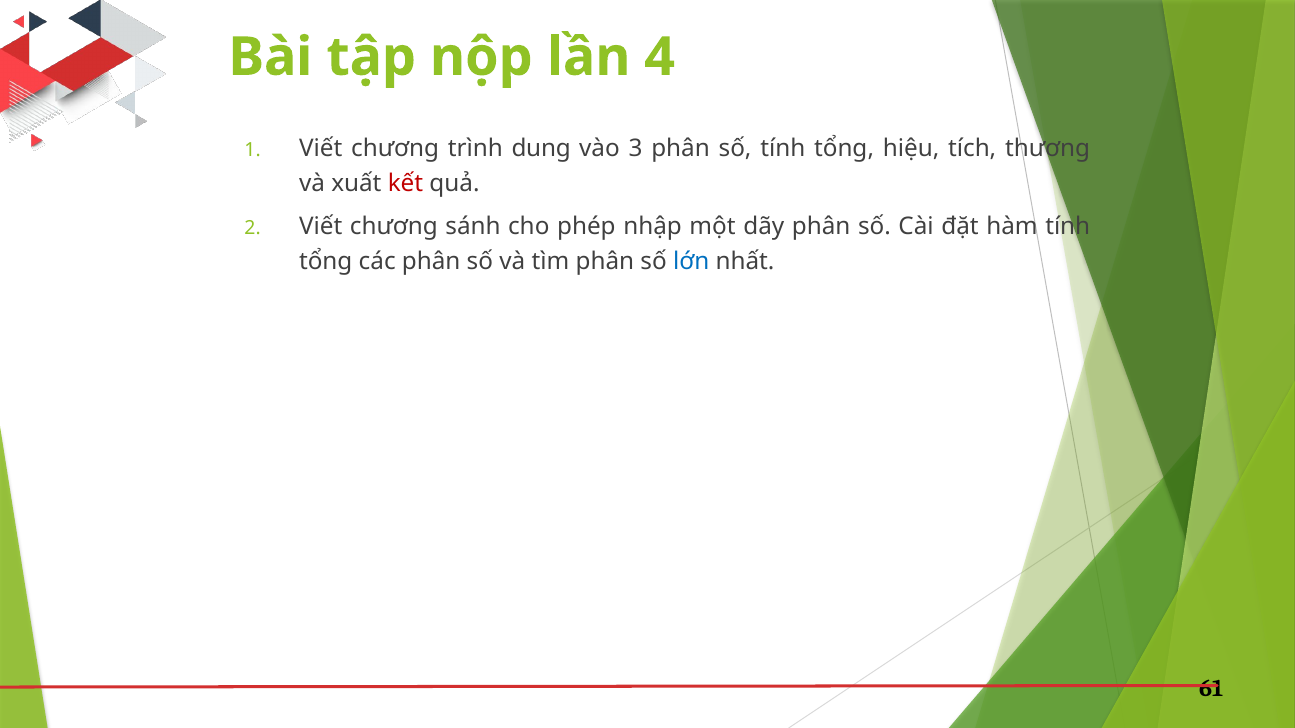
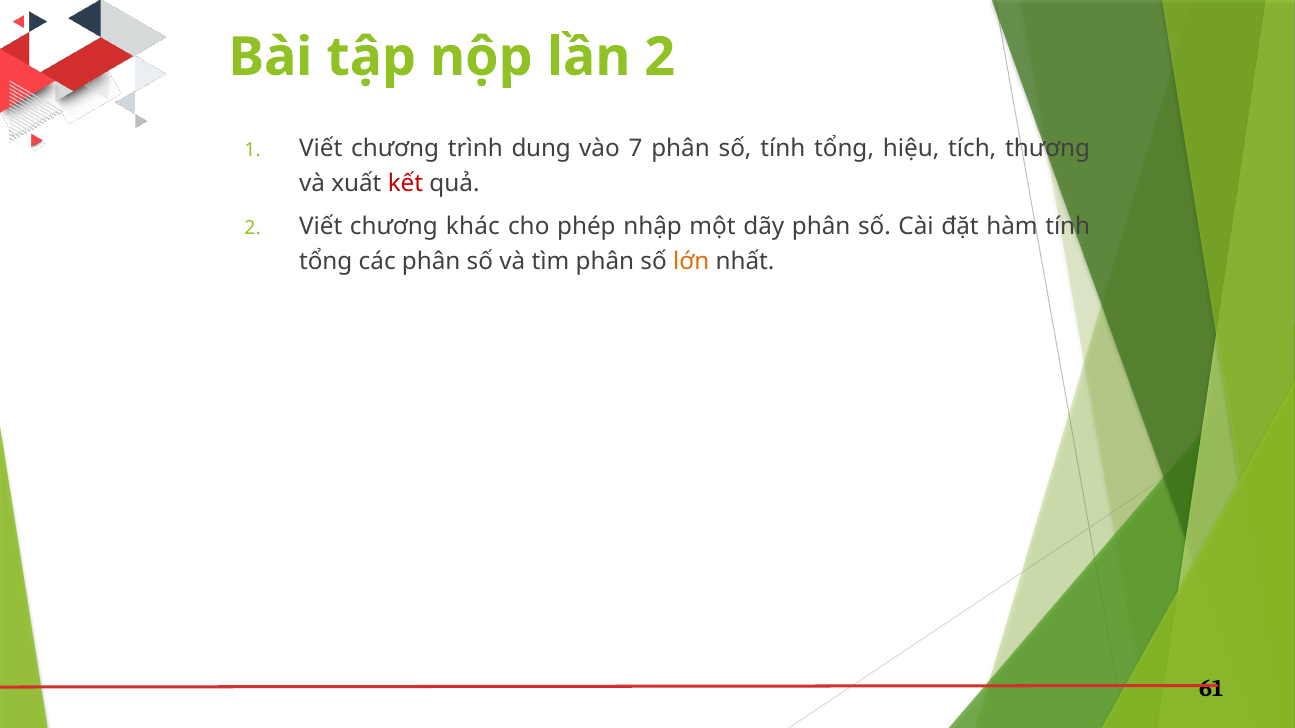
lần 4: 4 -> 2
3: 3 -> 7
sánh: sánh -> khác
lớn colour: blue -> orange
